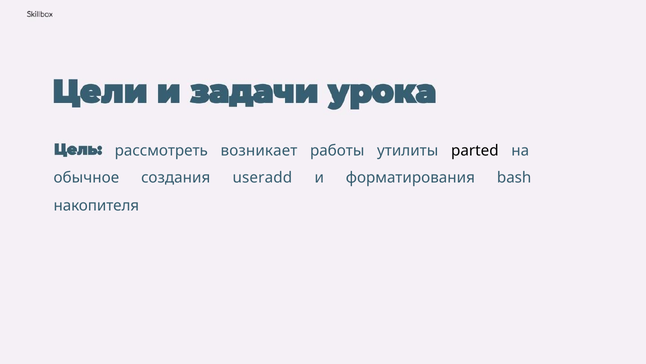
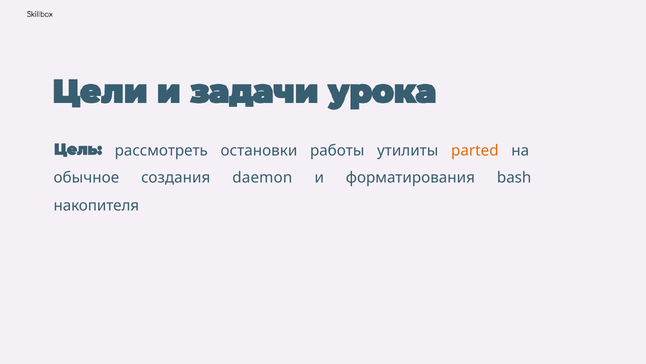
возникает: возникает -> остановки
parted colour: black -> orange
useradd: useradd -> daemon
